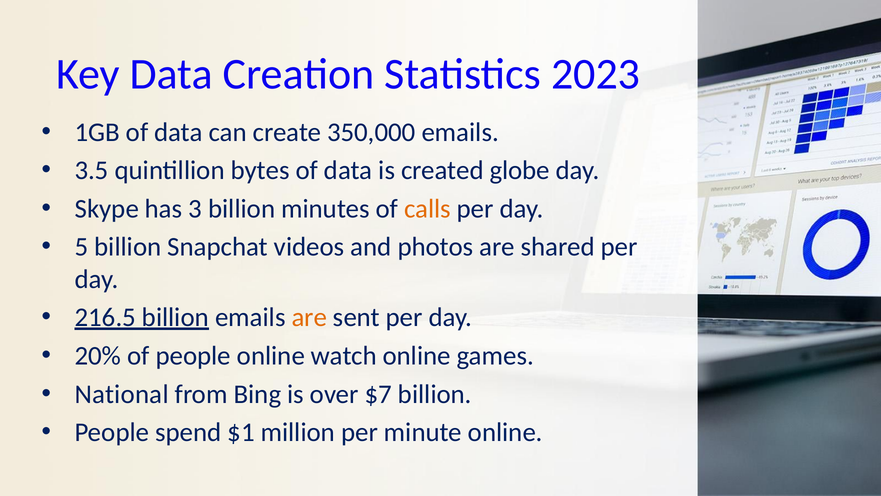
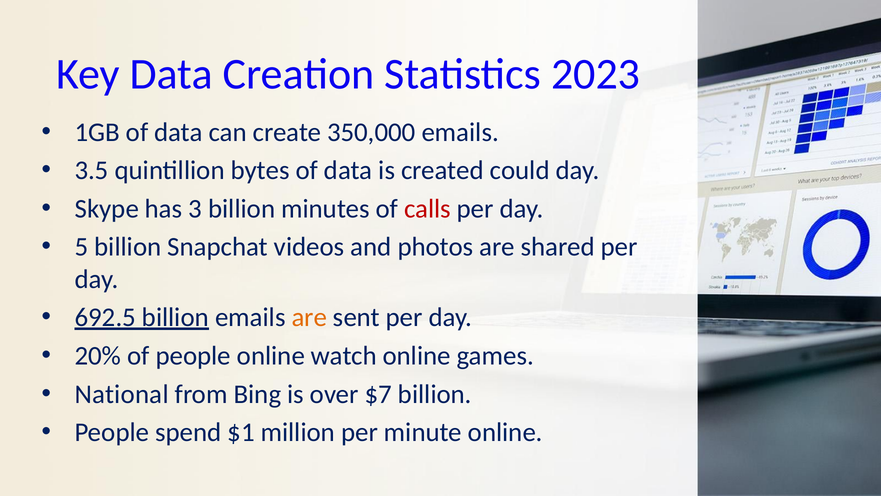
globe: globe -> could
calls colour: orange -> red
216.5: 216.5 -> 692.5
